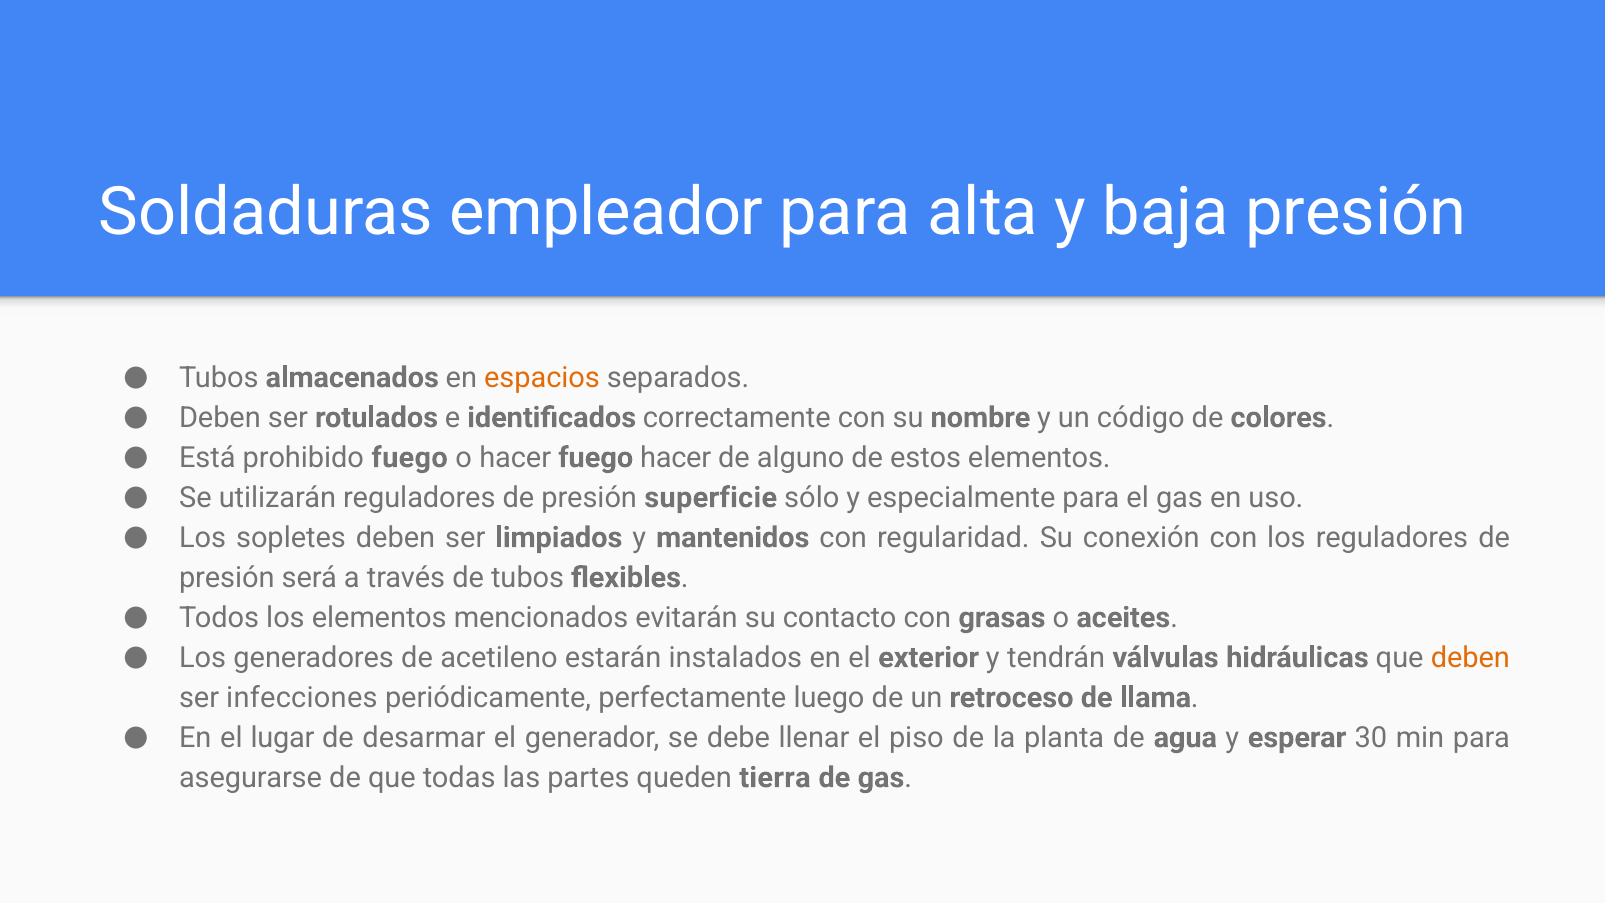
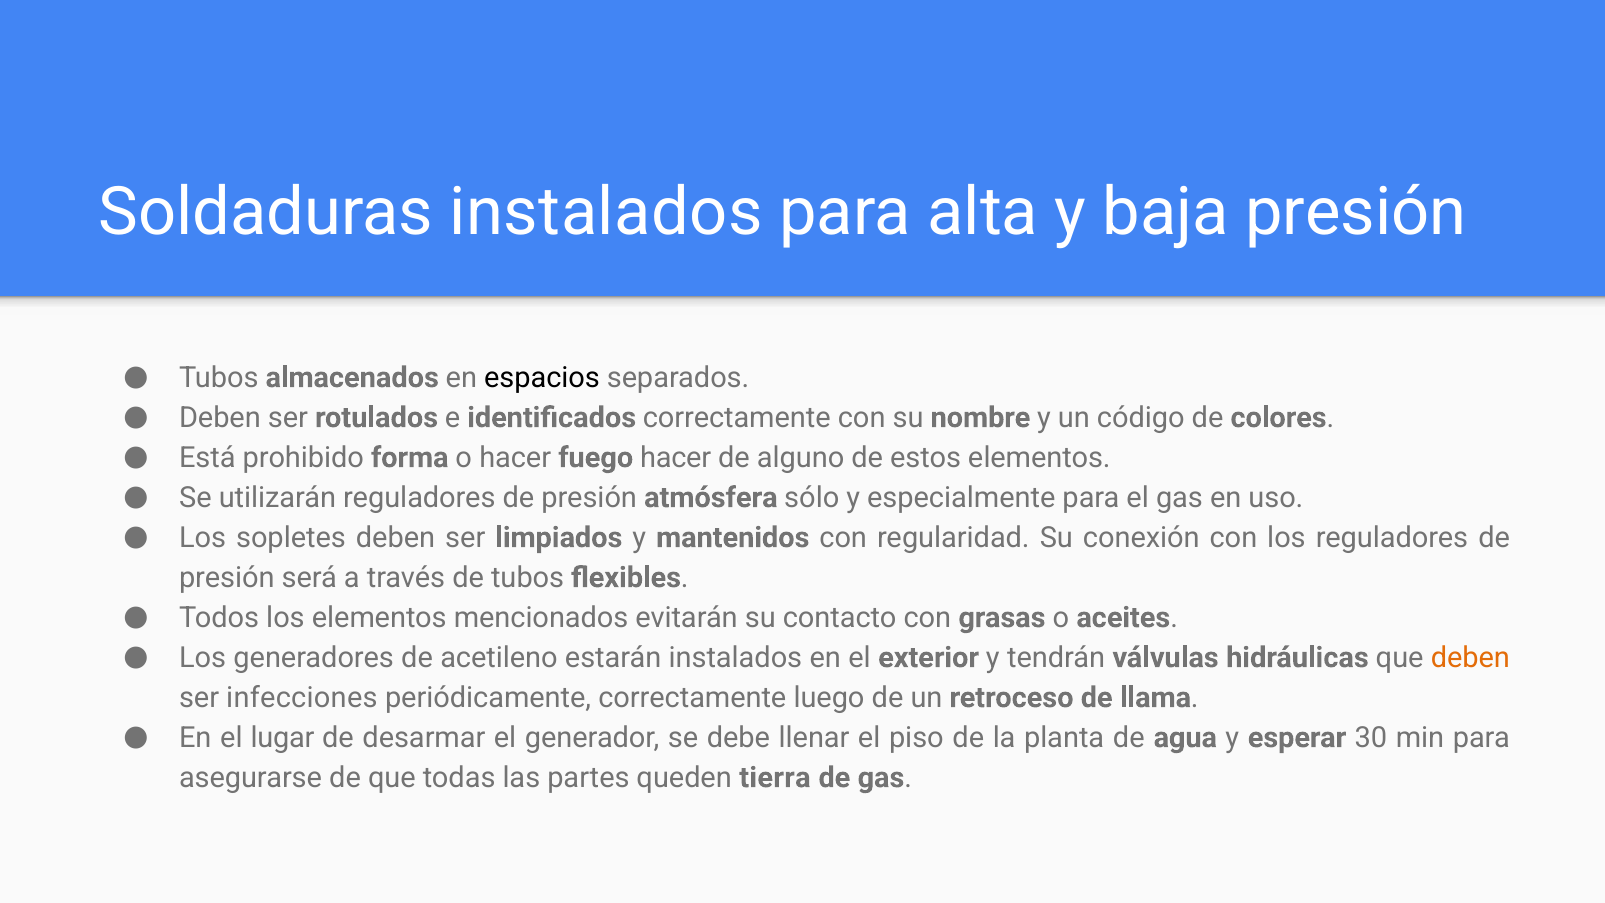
Soldaduras empleador: empleador -> instalados
espacios colour: orange -> black
prohibido fuego: fuego -> forma
superficie: superficie -> atmósfera
periódicamente perfectamente: perfectamente -> correctamente
